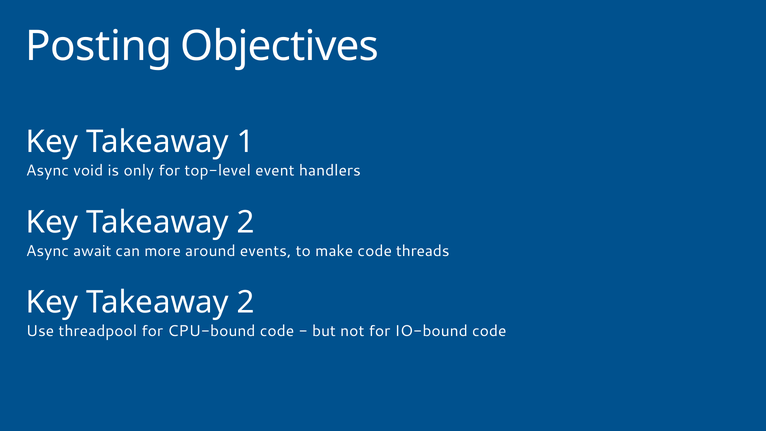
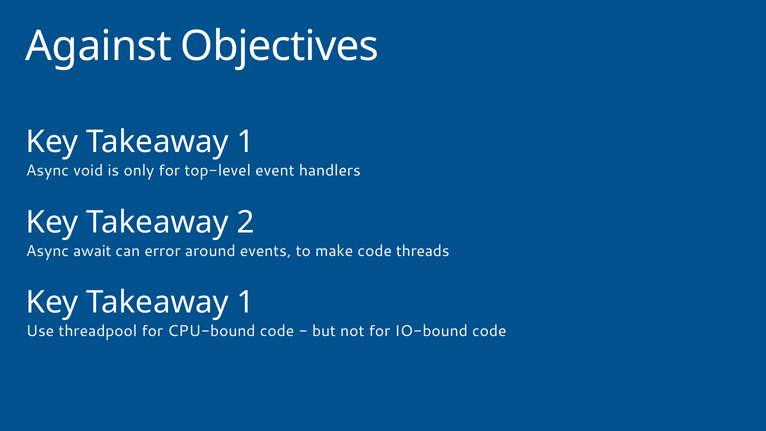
Posting: Posting -> Against
more: more -> error
2 at (246, 302): 2 -> 1
